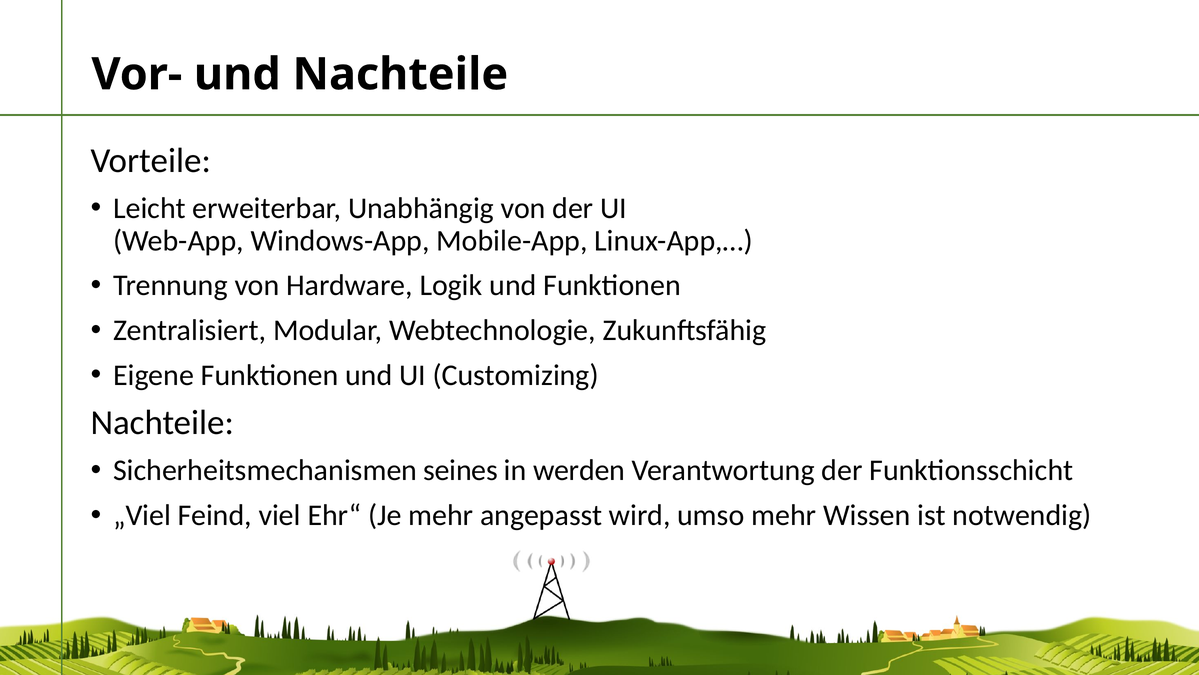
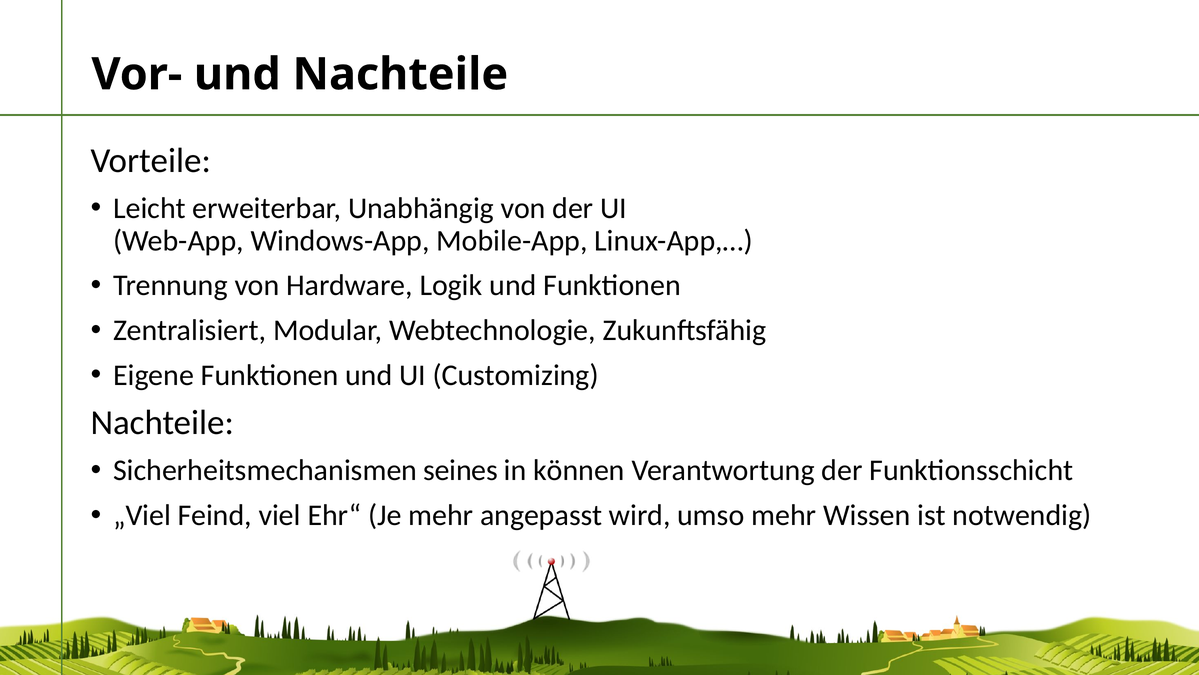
werden: werden -> können
